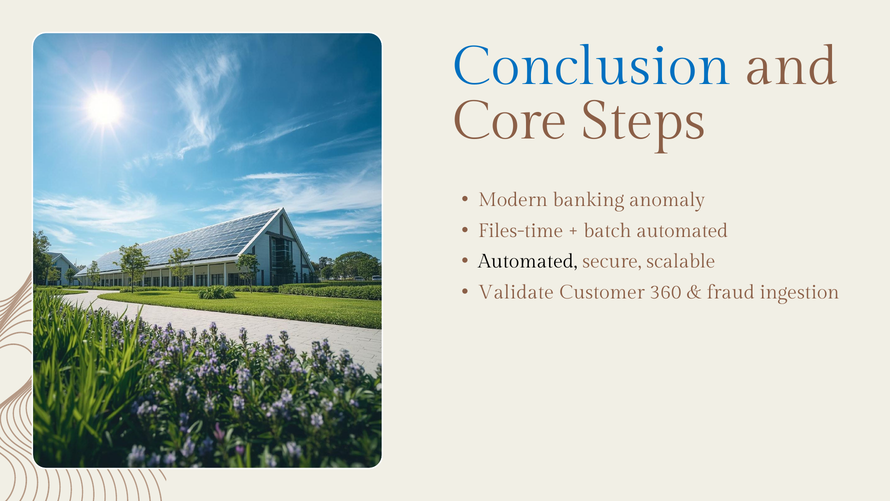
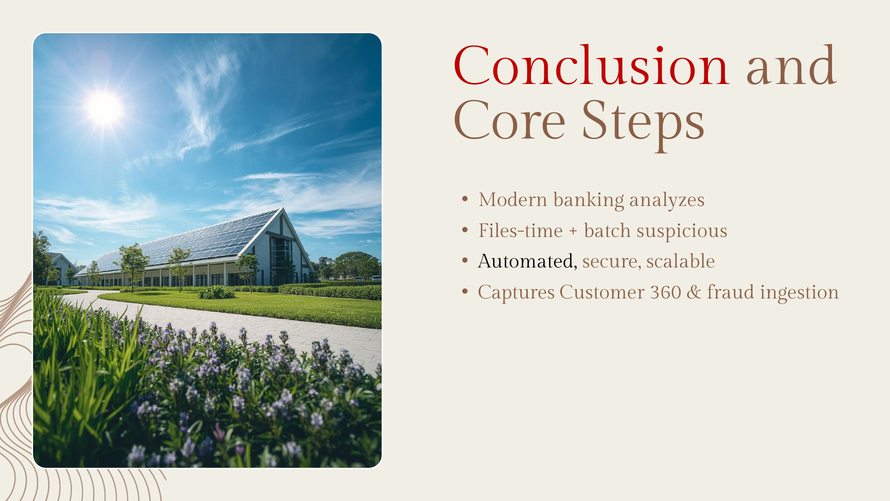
Conclusion colour: blue -> red
anomaly: anomaly -> analyzes
batch automated: automated -> suspicious
Validate: Validate -> Captures
